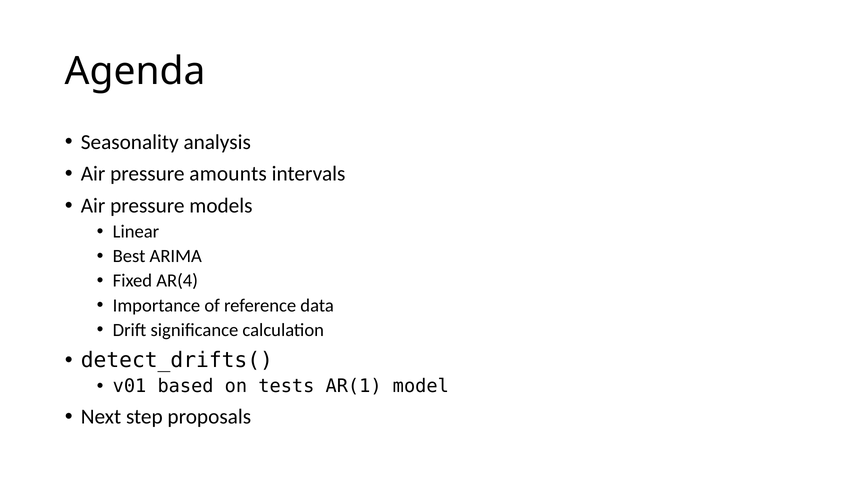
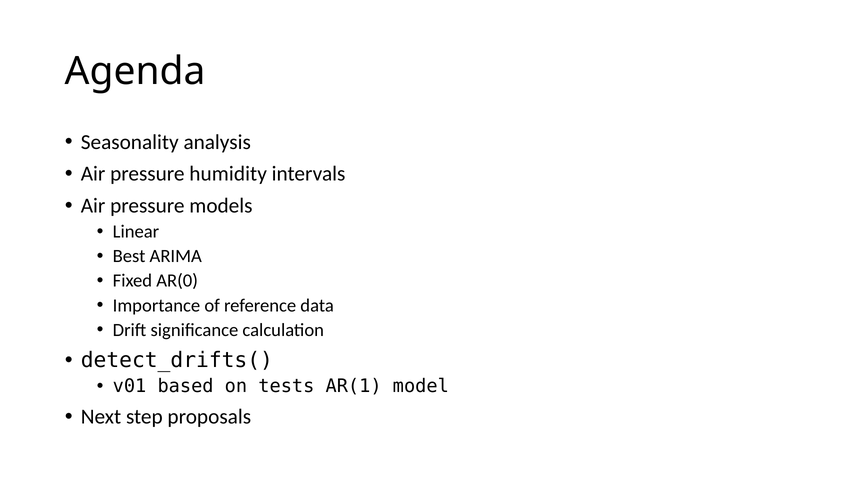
amounts: amounts -> humidity
AR(4: AR(4 -> AR(0
